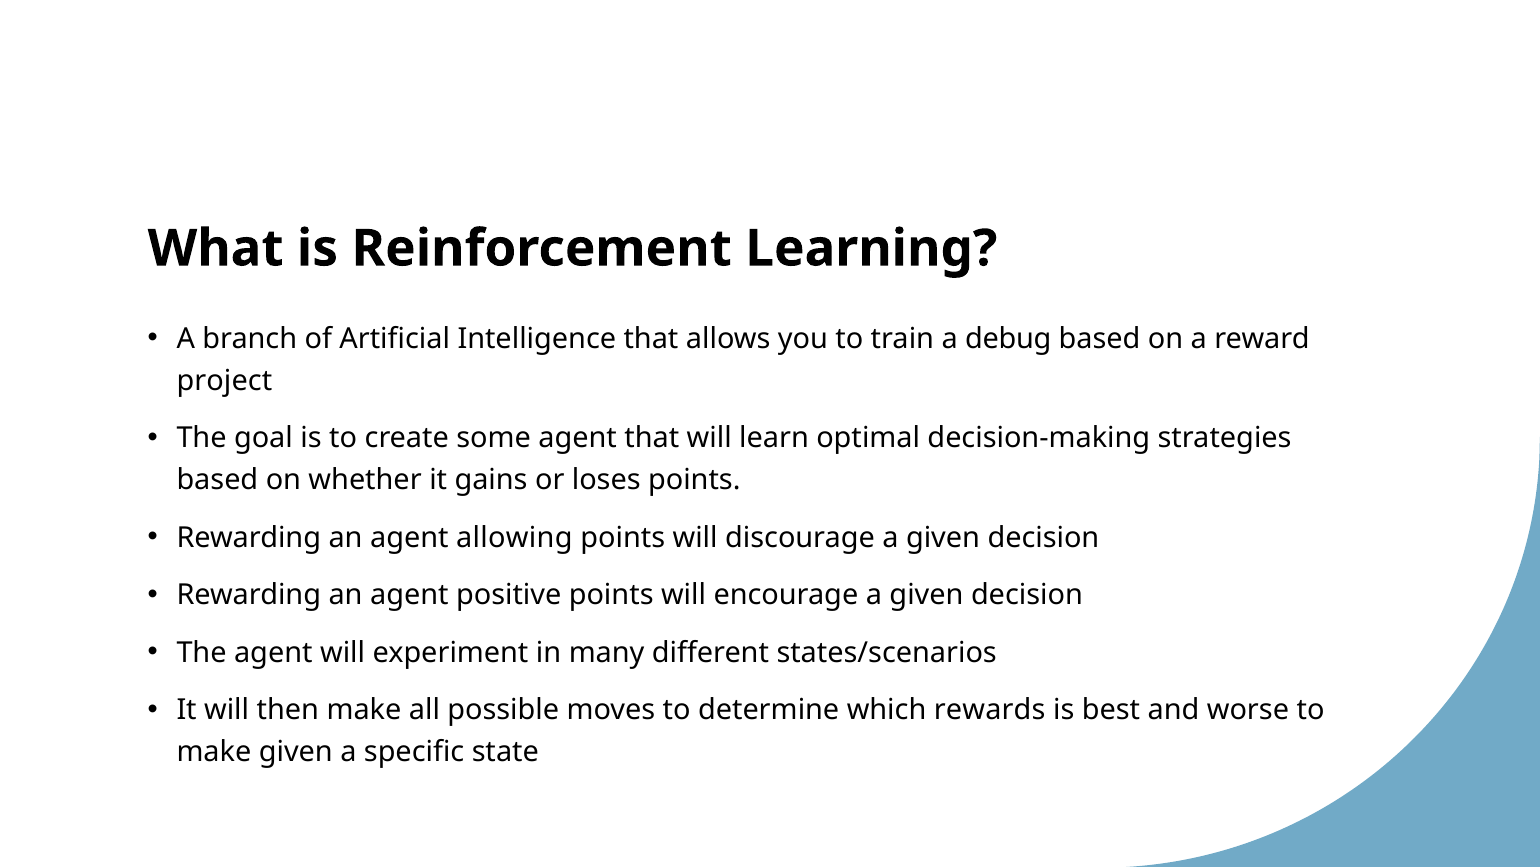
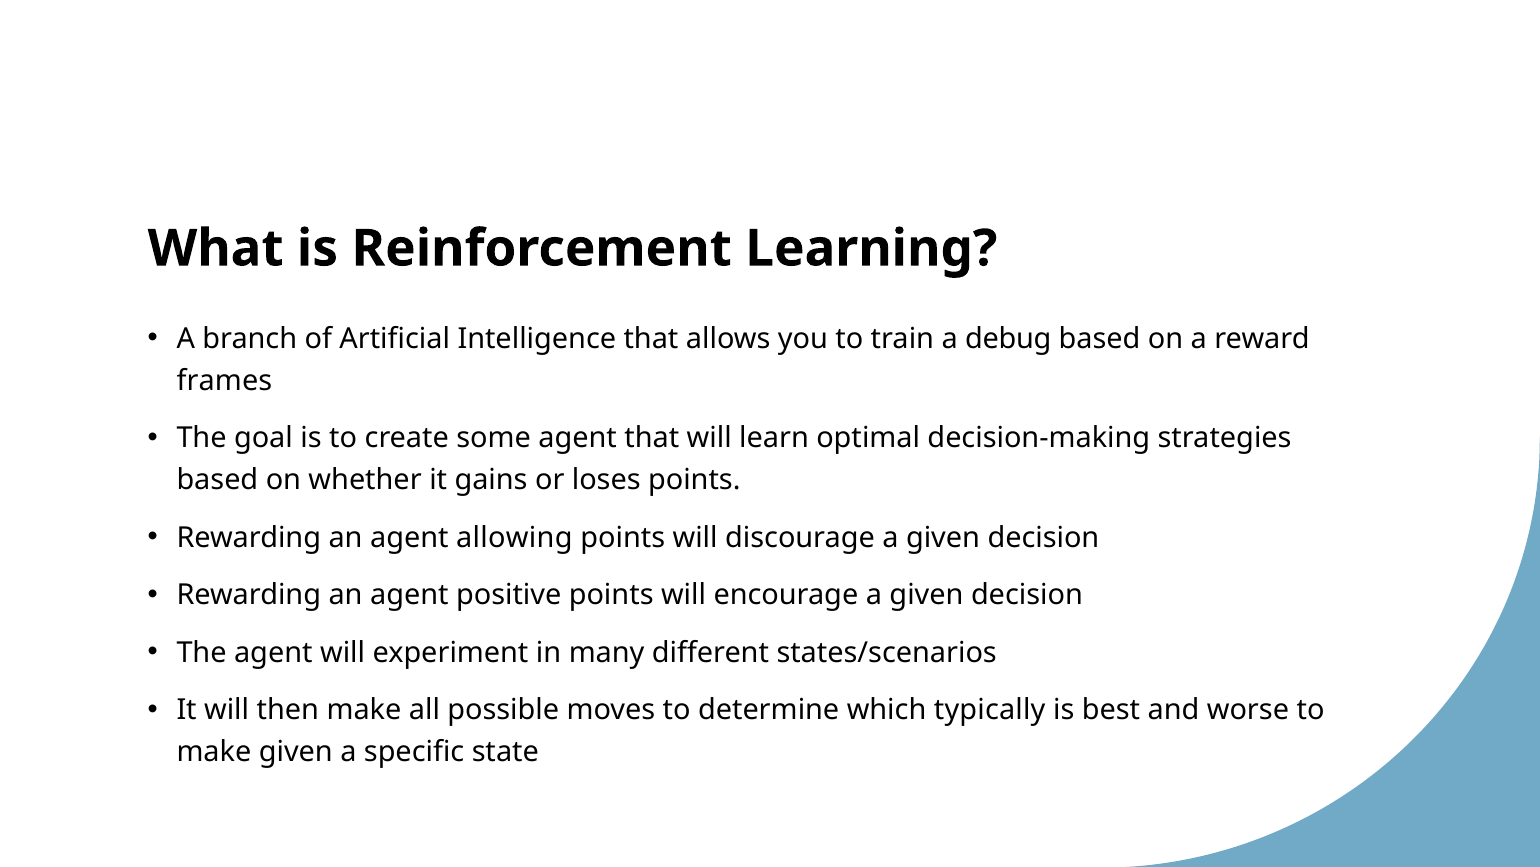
project: project -> frames
rewards: rewards -> typically
